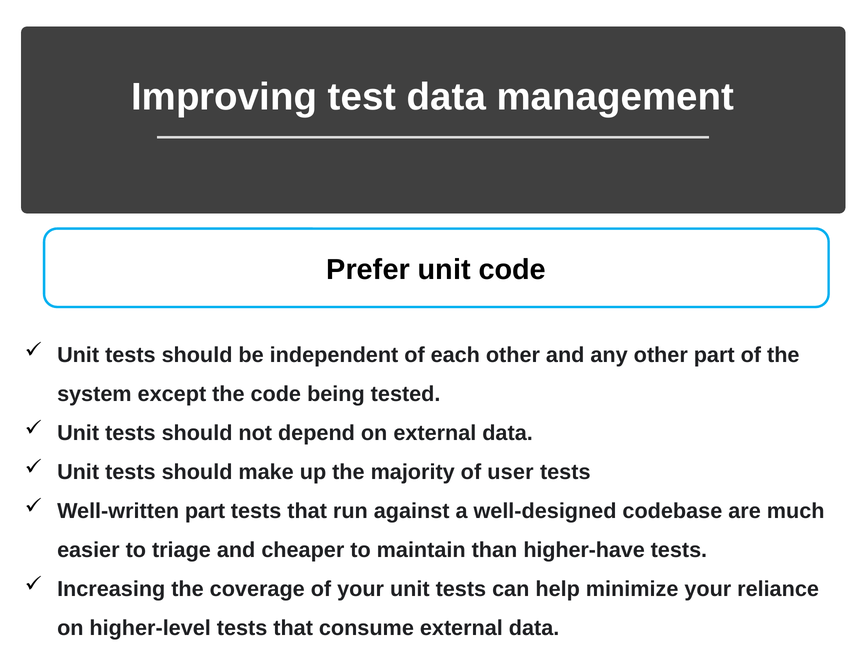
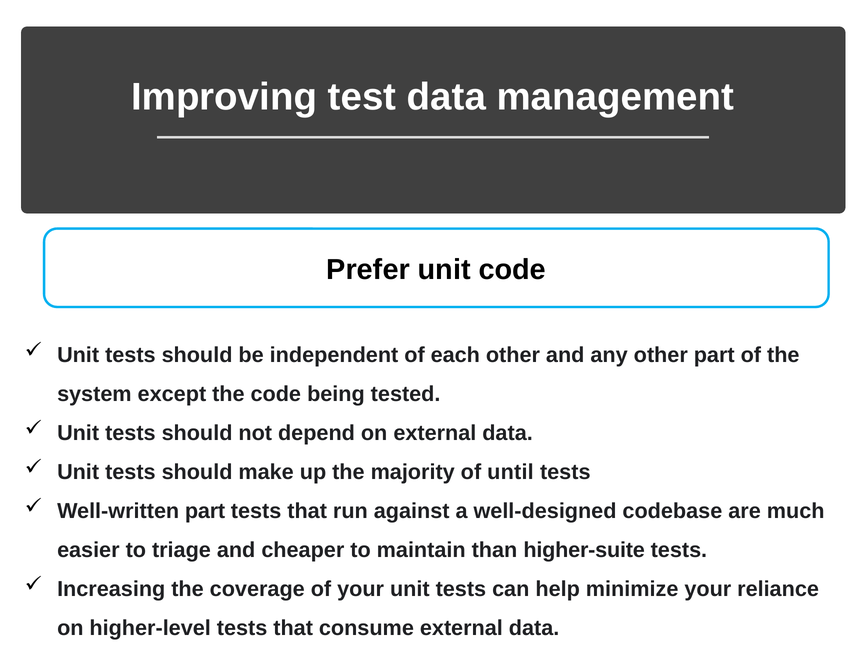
user: user -> until
higher-have: higher-have -> higher-suite
